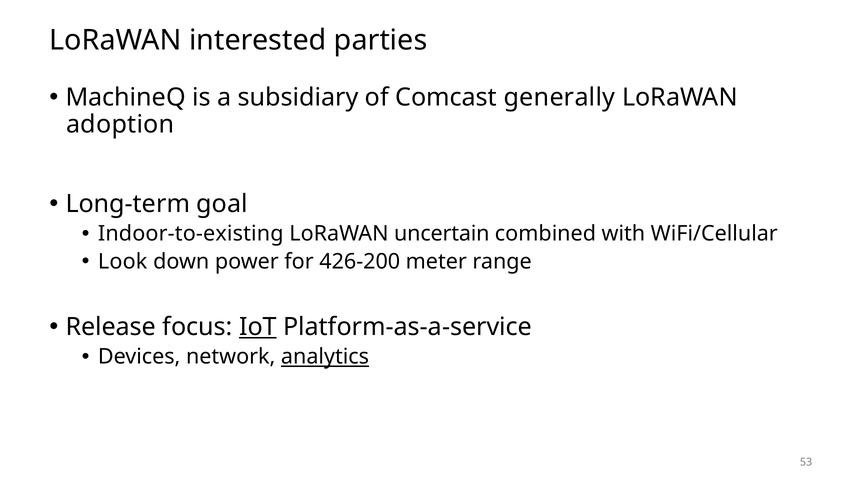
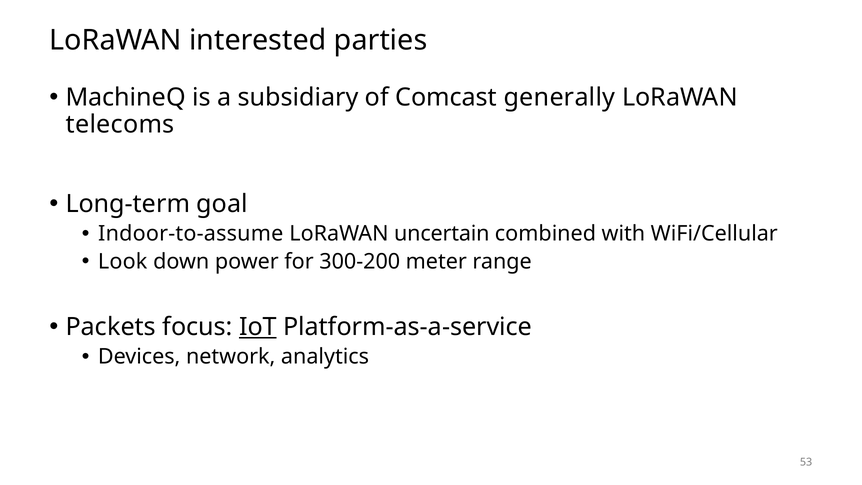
adoption: adoption -> telecoms
Indoor-to-existing: Indoor-to-existing -> Indoor-to-assume
426-200: 426-200 -> 300-200
Release: Release -> Packets
analytics underline: present -> none
